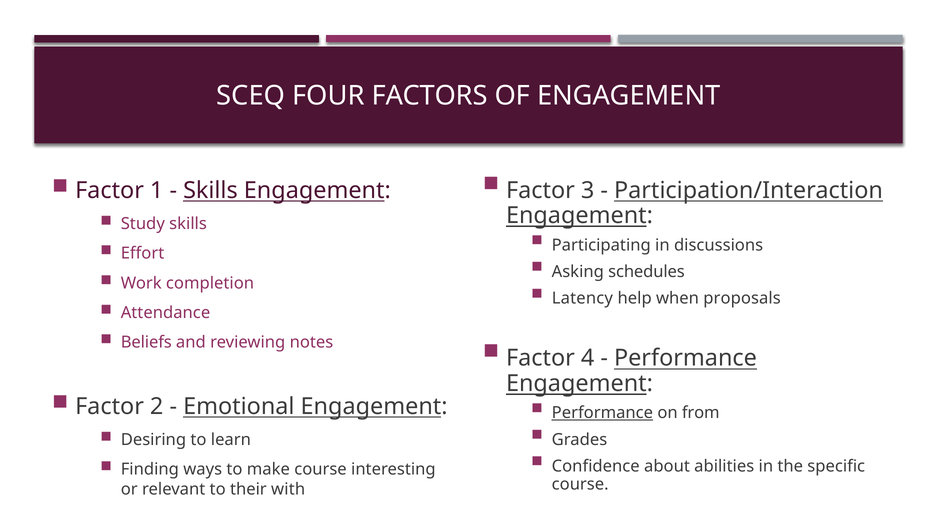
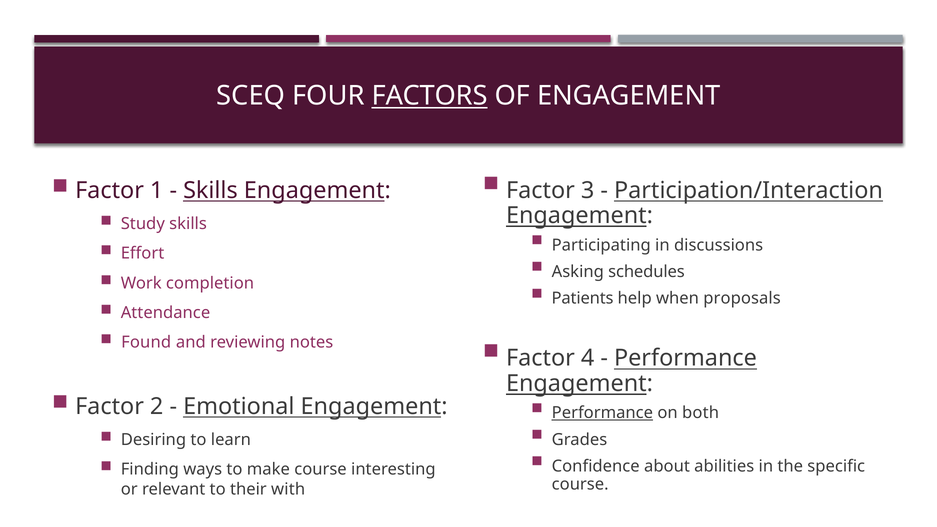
FACTORS underline: none -> present
Latency: Latency -> Patients
Beliefs: Beliefs -> Found
from: from -> both
